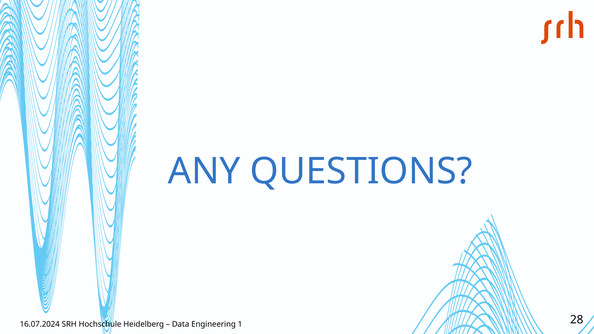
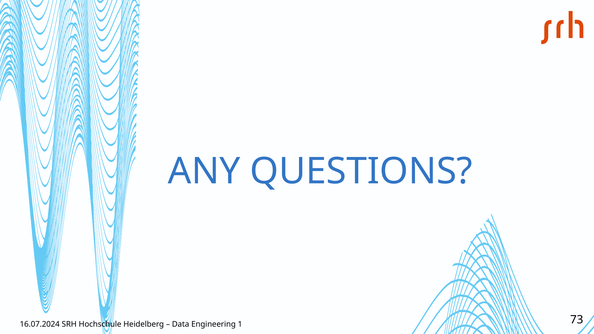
28: 28 -> 73
